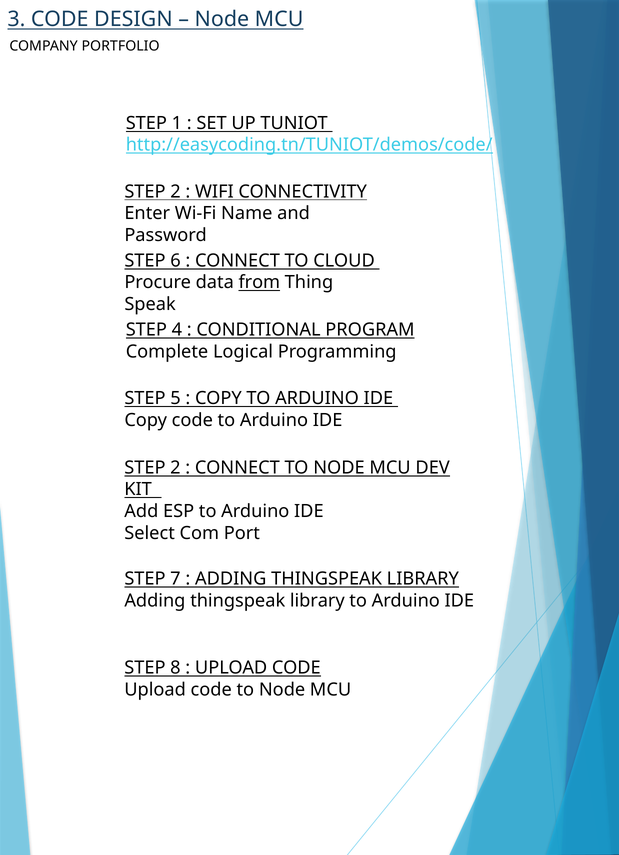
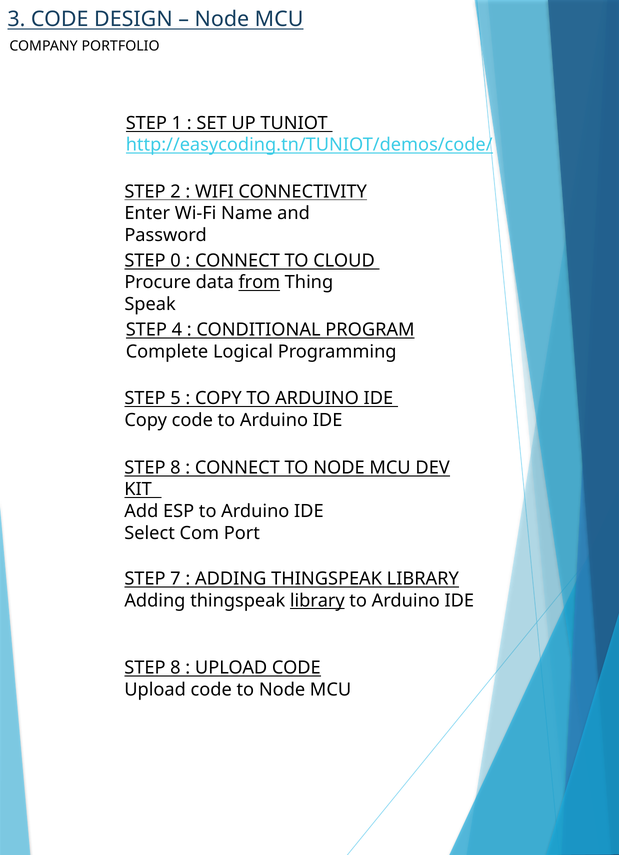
6: 6 -> 0
2 at (175, 468): 2 -> 8
library at (317, 601) underline: none -> present
